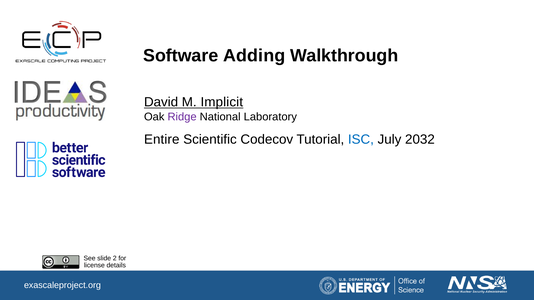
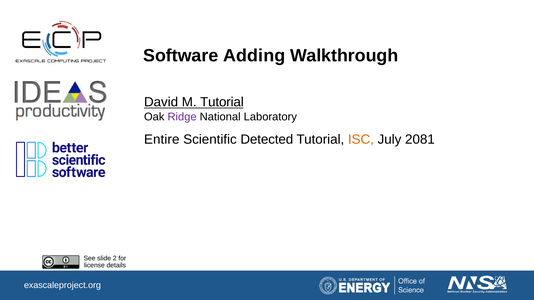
M Implicit: Implicit -> Tutorial
Codecov: Codecov -> Detected
ISC colour: blue -> orange
2032: 2032 -> 2081
